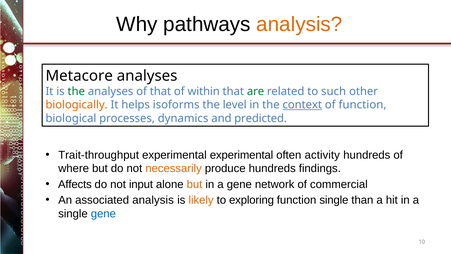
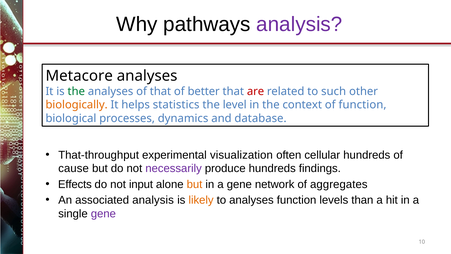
analysis at (299, 24) colour: orange -> purple
within: within -> better
are colour: green -> red
isoforms: isoforms -> statistics
context underline: present -> none
predicted: predicted -> database
Trait-throughput: Trait-throughput -> That-throughput
experimental experimental: experimental -> visualization
activity: activity -> cellular
where: where -> cause
necessarily colour: orange -> purple
Affects: Affects -> Effects
commercial: commercial -> aggregates
to exploring: exploring -> analyses
function single: single -> levels
gene at (103, 213) colour: blue -> purple
